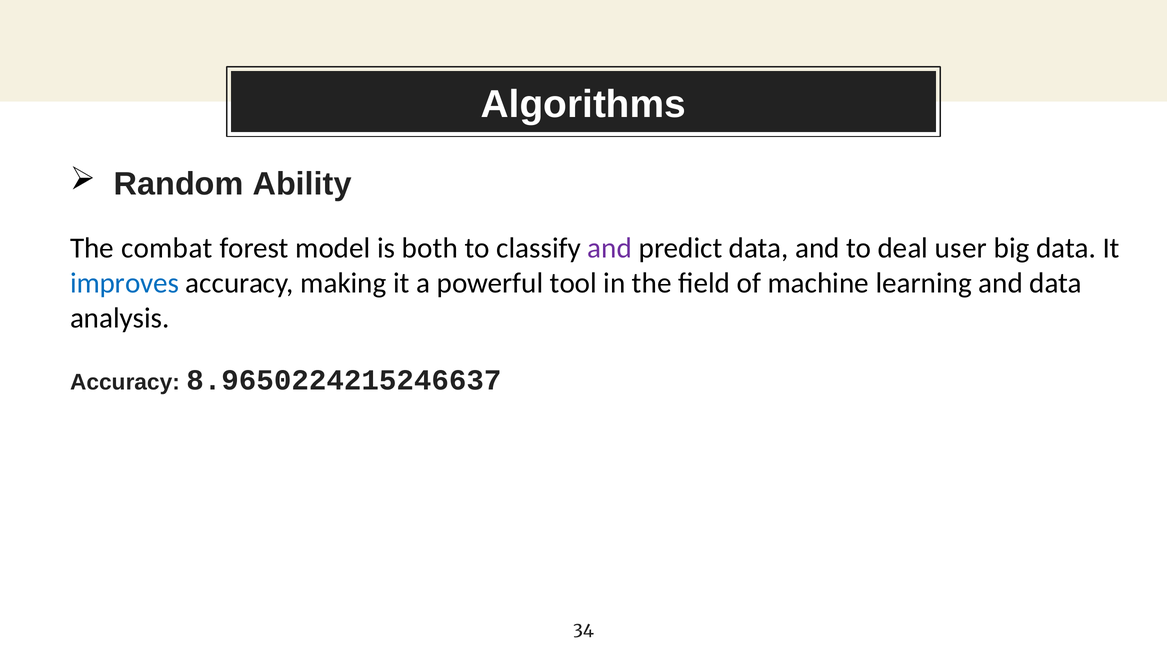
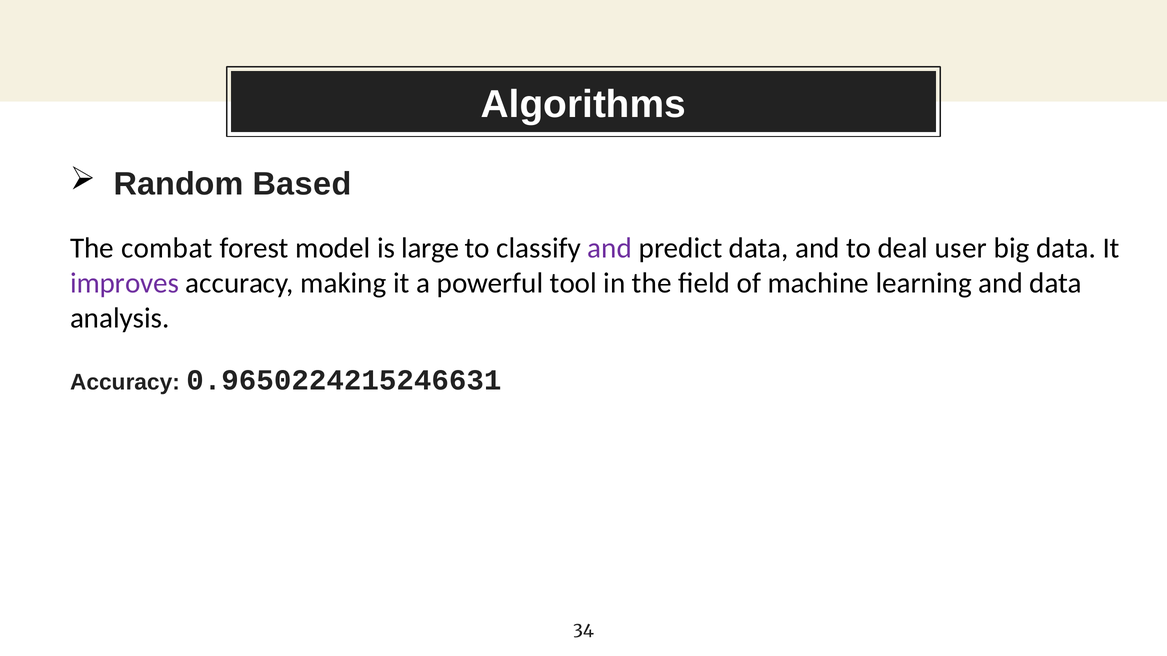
Ability: Ability -> Based
both: both -> large
improves colour: blue -> purple
8.9650224215246637: 8.9650224215246637 -> 0.9650224215246631
